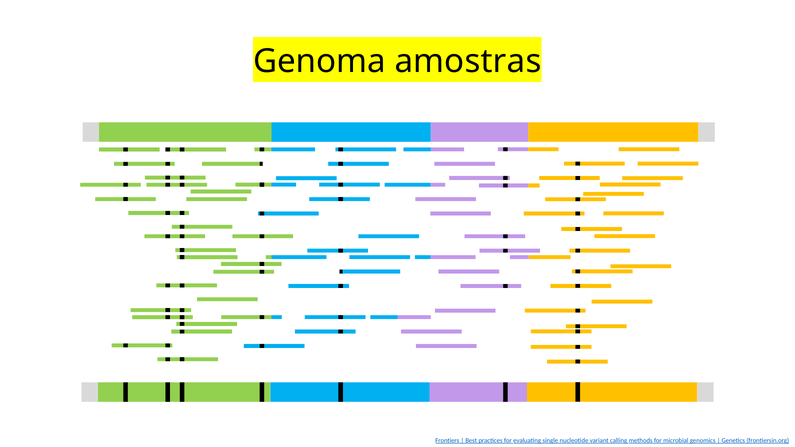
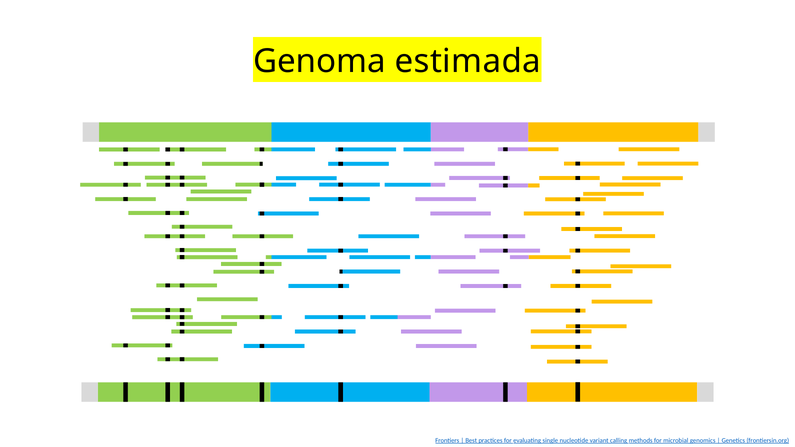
amostras: amostras -> estimada
